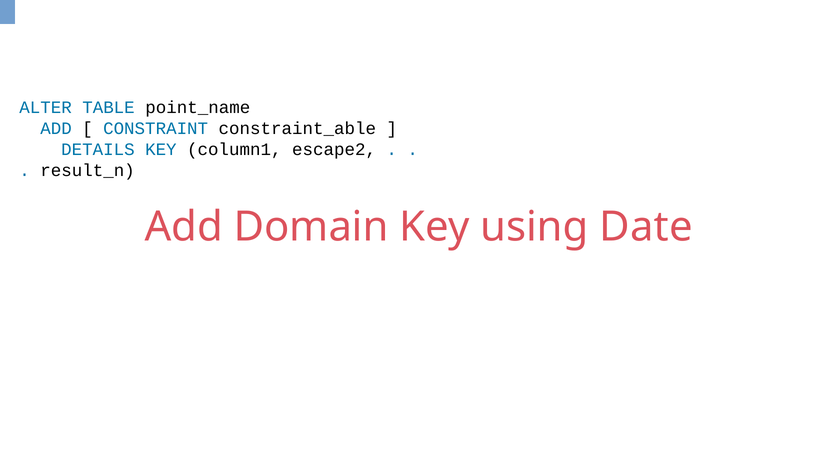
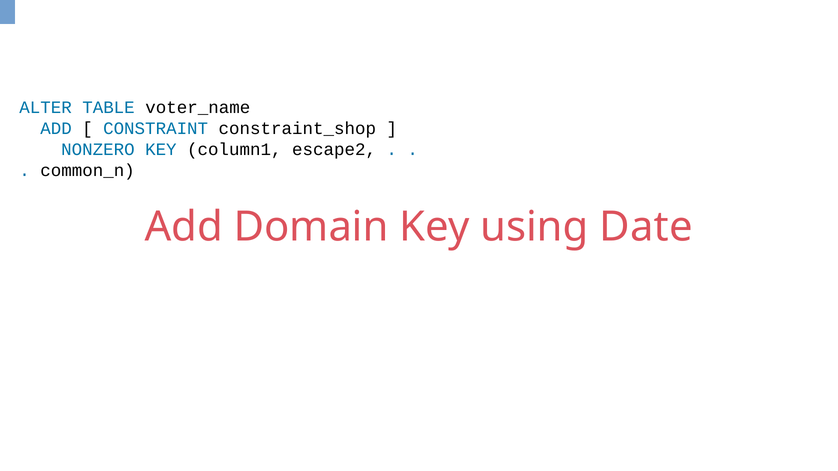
point_name: point_name -> voter_name
constraint_able: constraint_able -> constraint_shop
DETAILS: DETAILS -> NONZERO
result_n: result_n -> common_n
